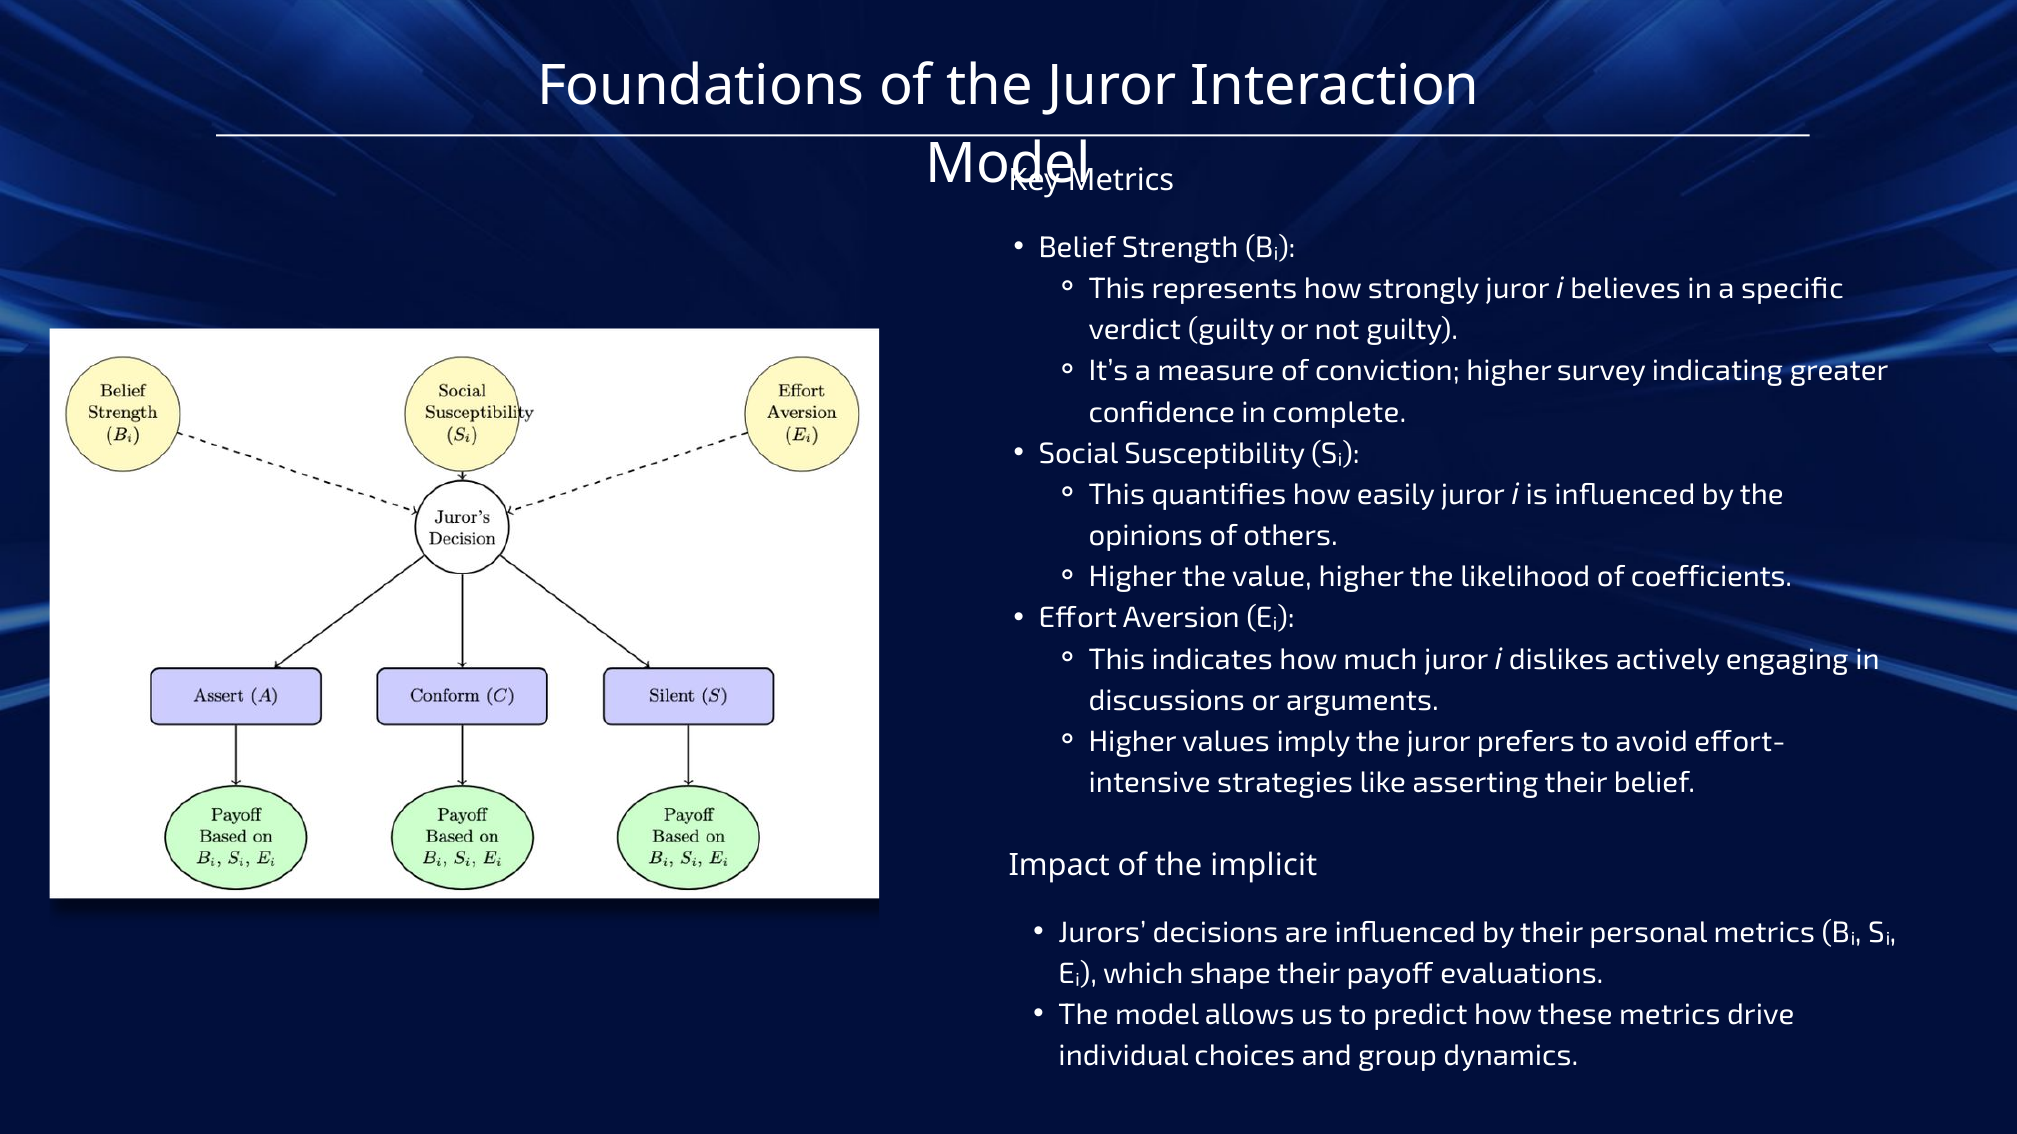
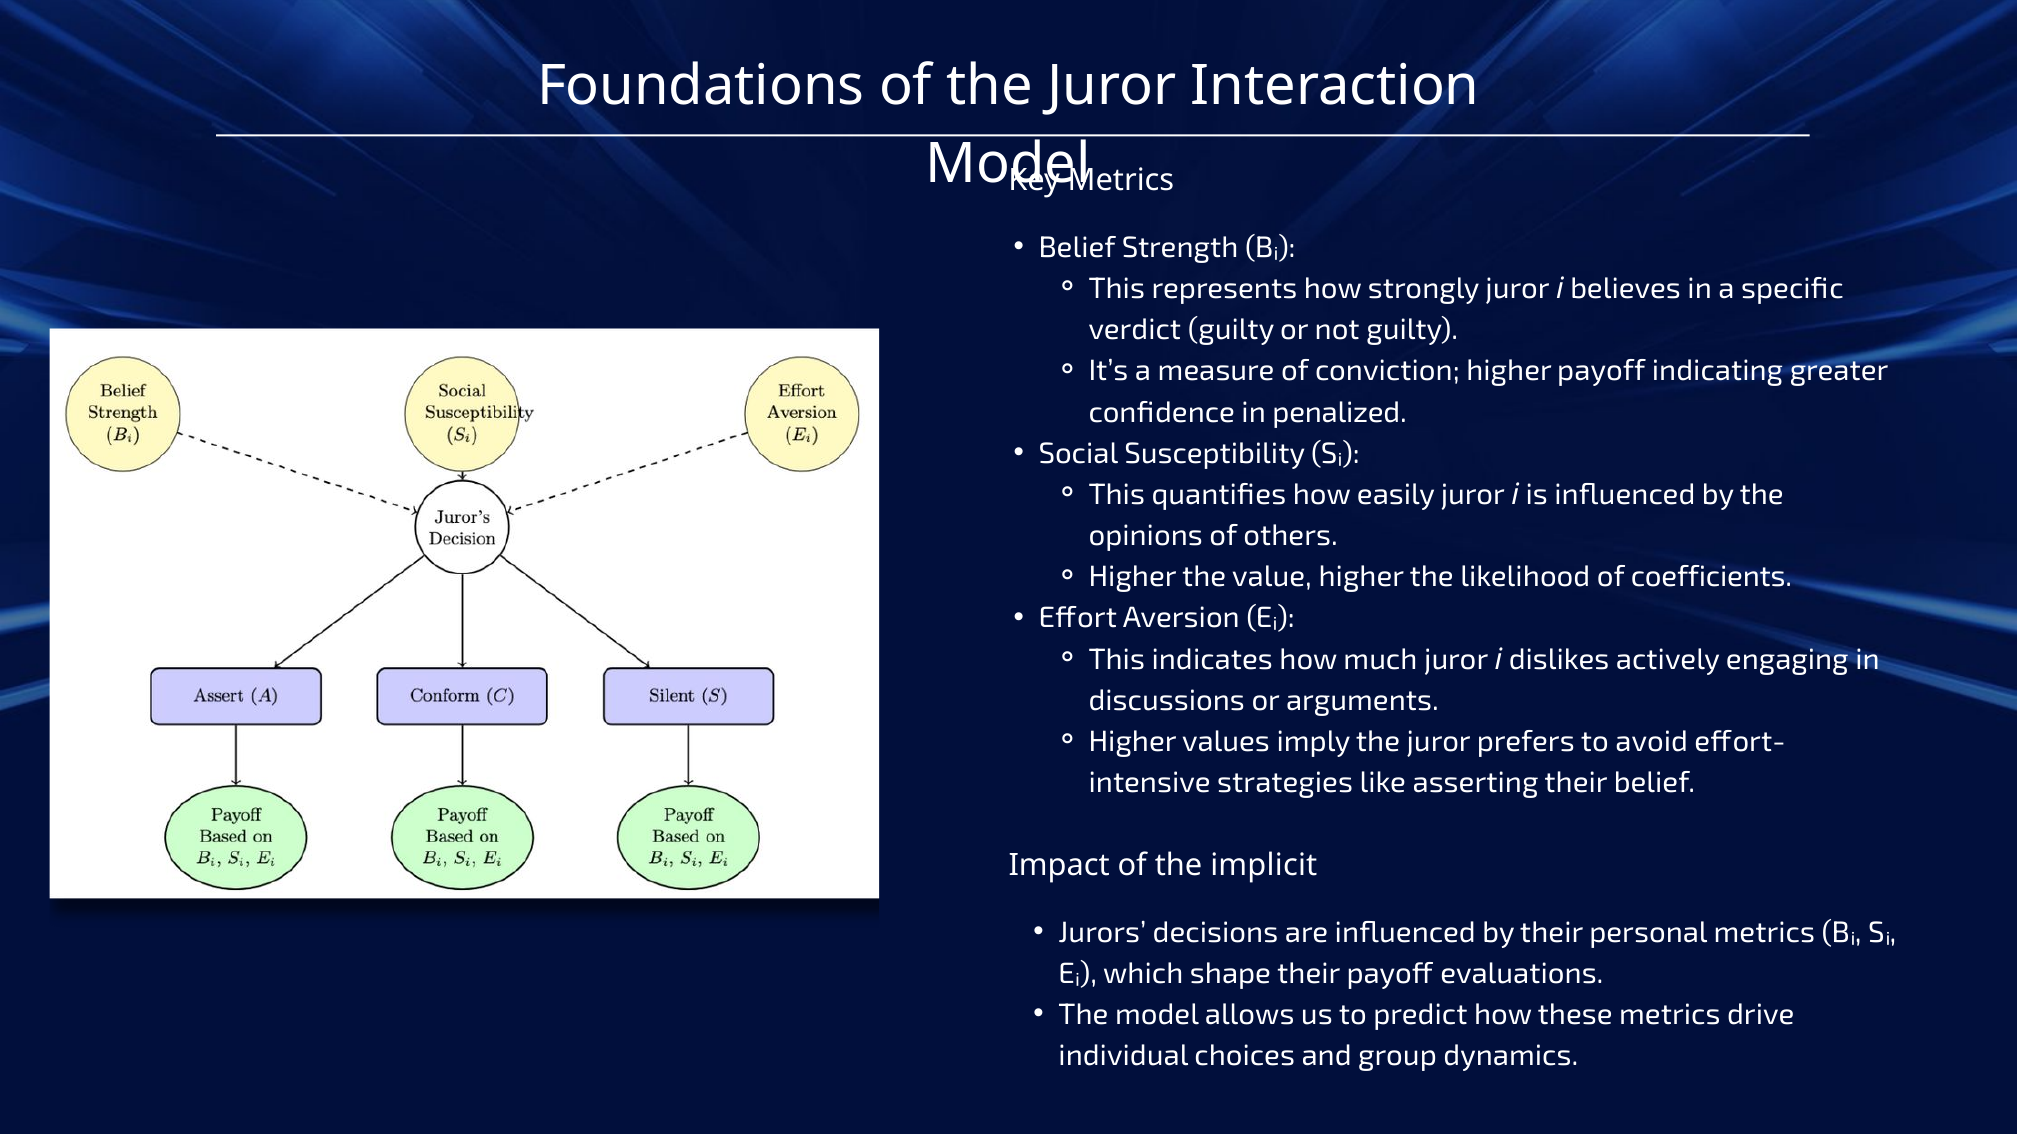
higher survey: survey -> payoff
complete: complete -> penalized
